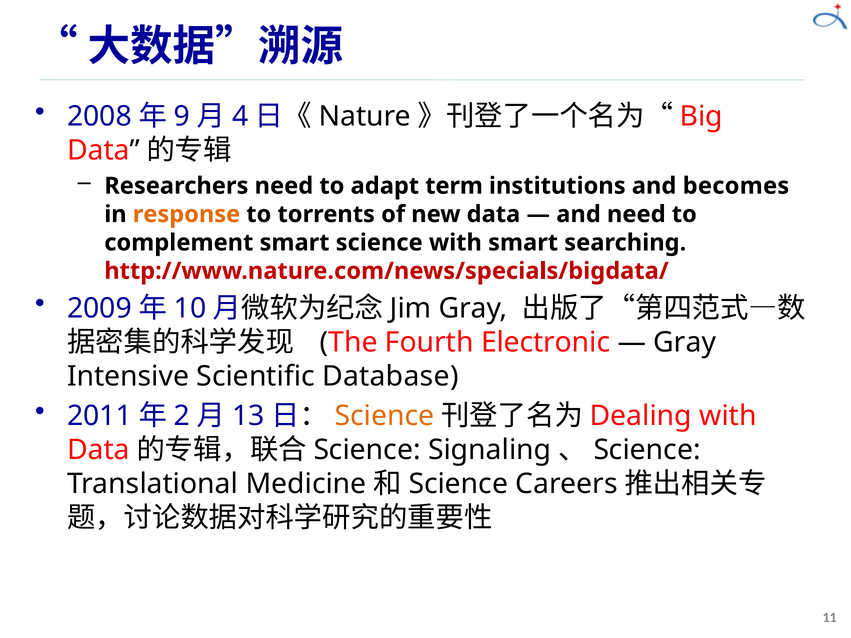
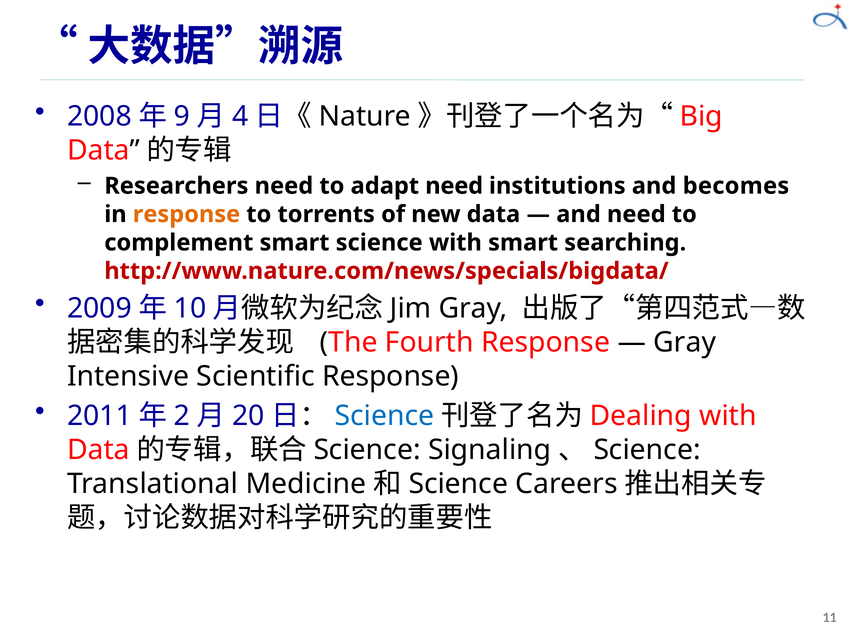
adapt term: term -> need
Fourth Electronic: Electronic -> Response
Scientific Database: Database -> Response
13: 13 -> 20
Science at (384, 416) colour: orange -> blue
